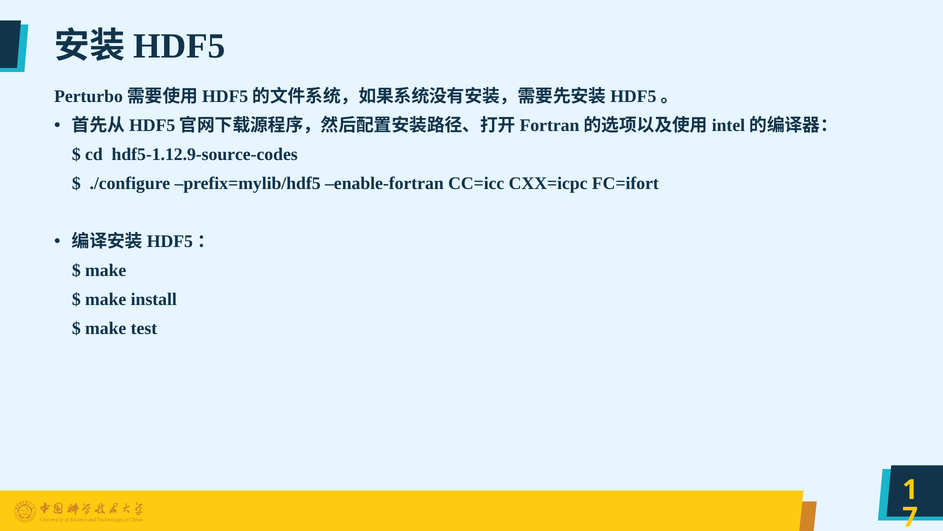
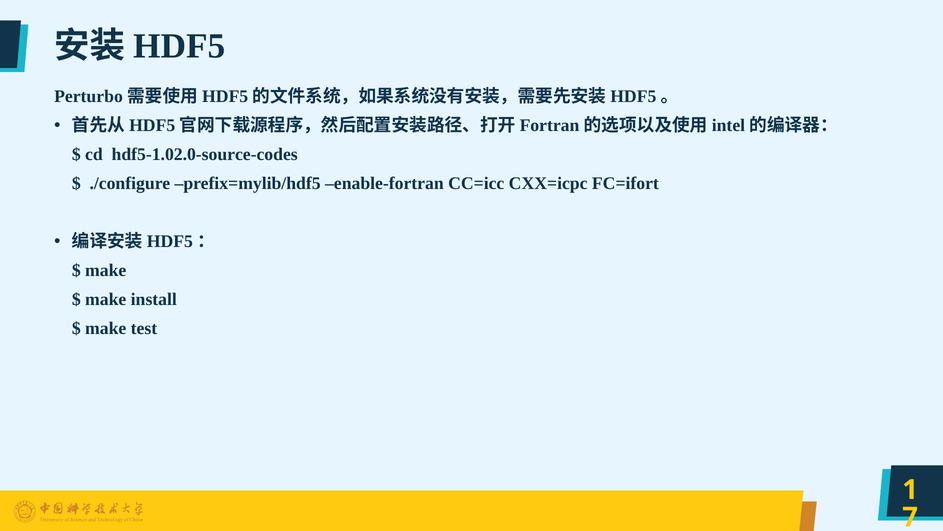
hdf5-1.12.9-source-codes: hdf5-1.12.9-source-codes -> hdf5-1.02.0-source-codes
